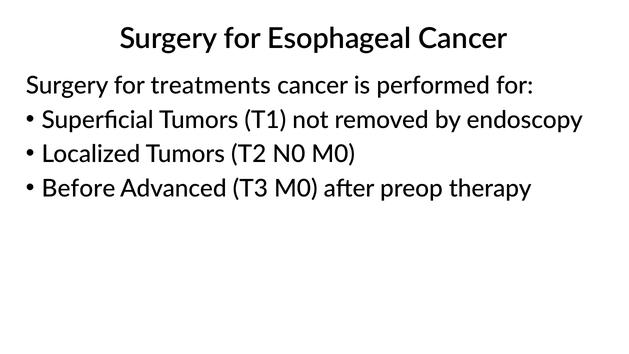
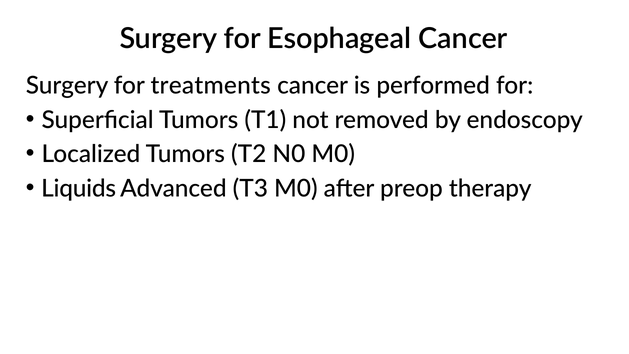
Before: Before -> Liquids
